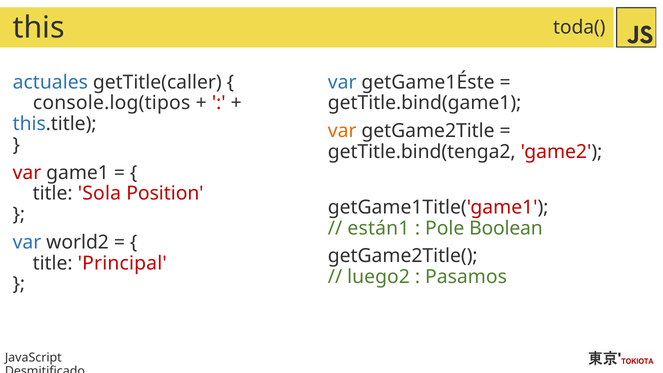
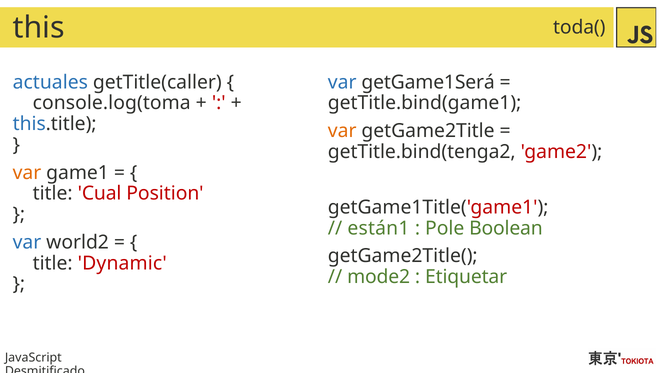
getGame1Éste: getGame1Éste -> getGame1Será
console.log(tipos: console.log(tipos -> console.log(toma
var at (27, 173) colour: red -> orange
Sola: Sola -> Cual
Principal: Principal -> Dynamic
luego2: luego2 -> mode2
Pasamos: Pasamos -> Etiquetar
